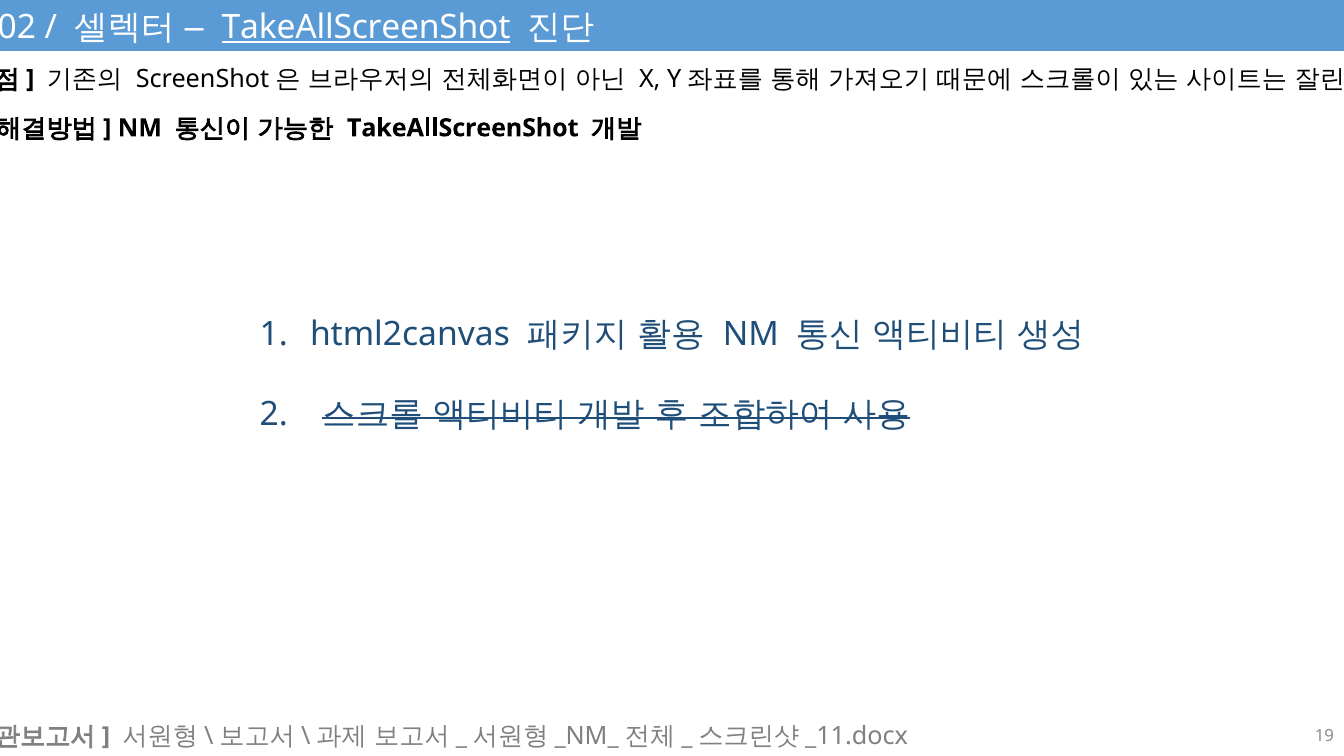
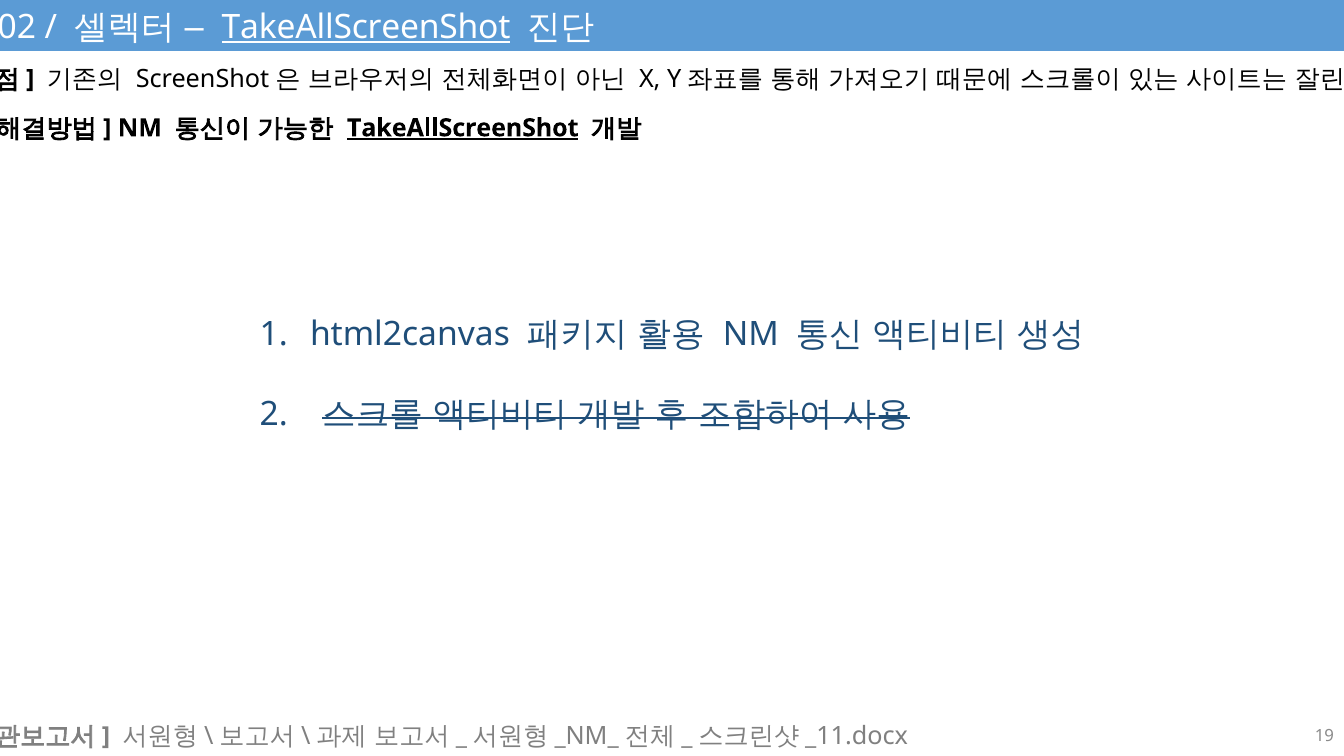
TakeAllScreenShot at (463, 128) underline: none -> present
